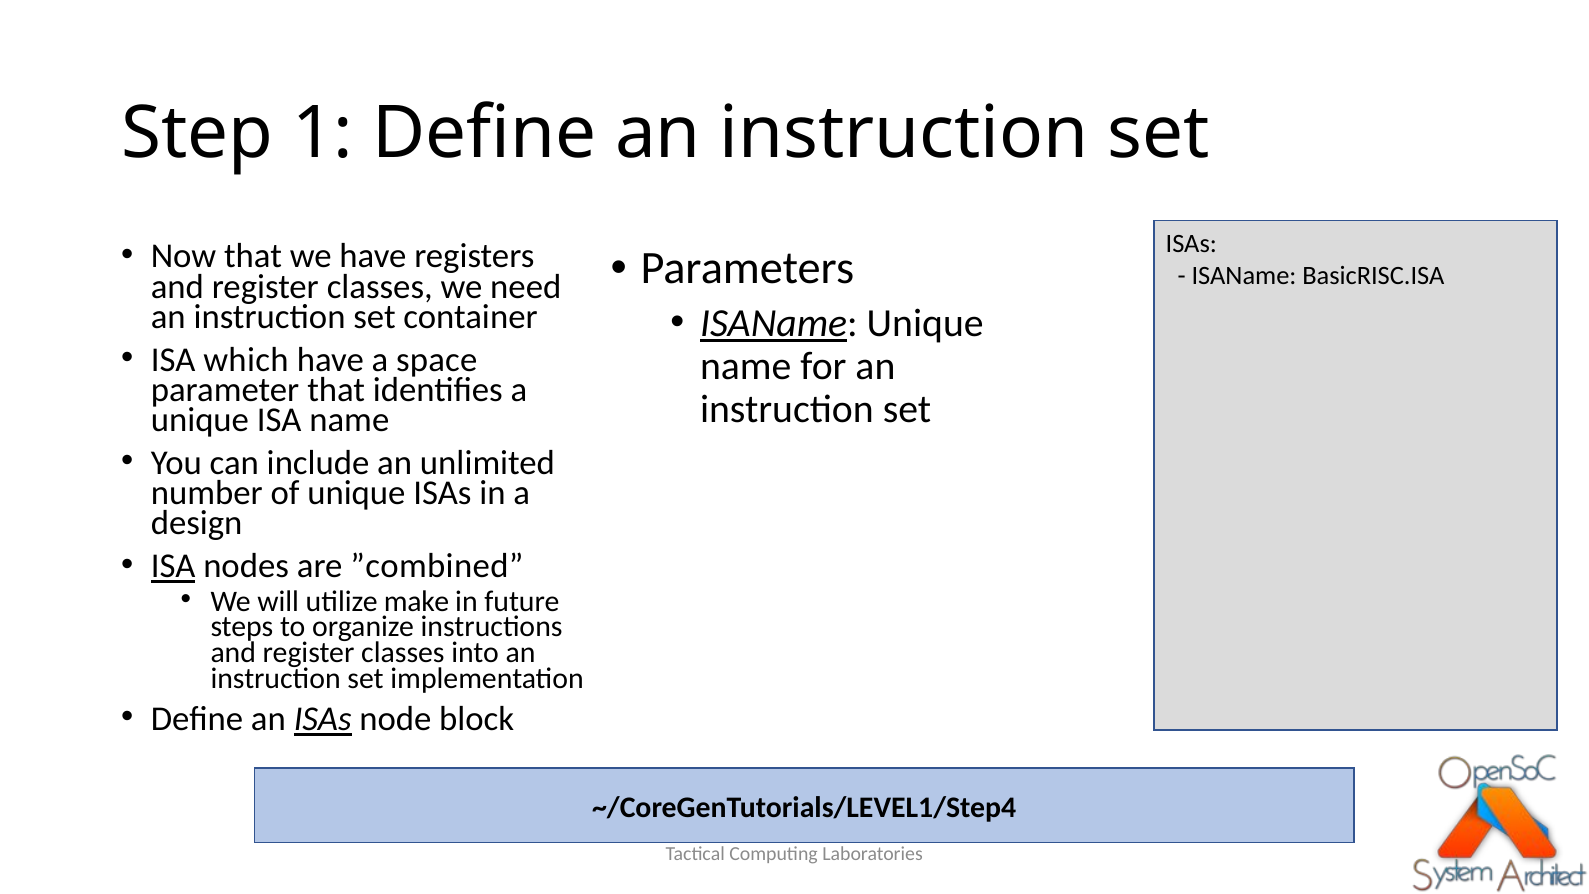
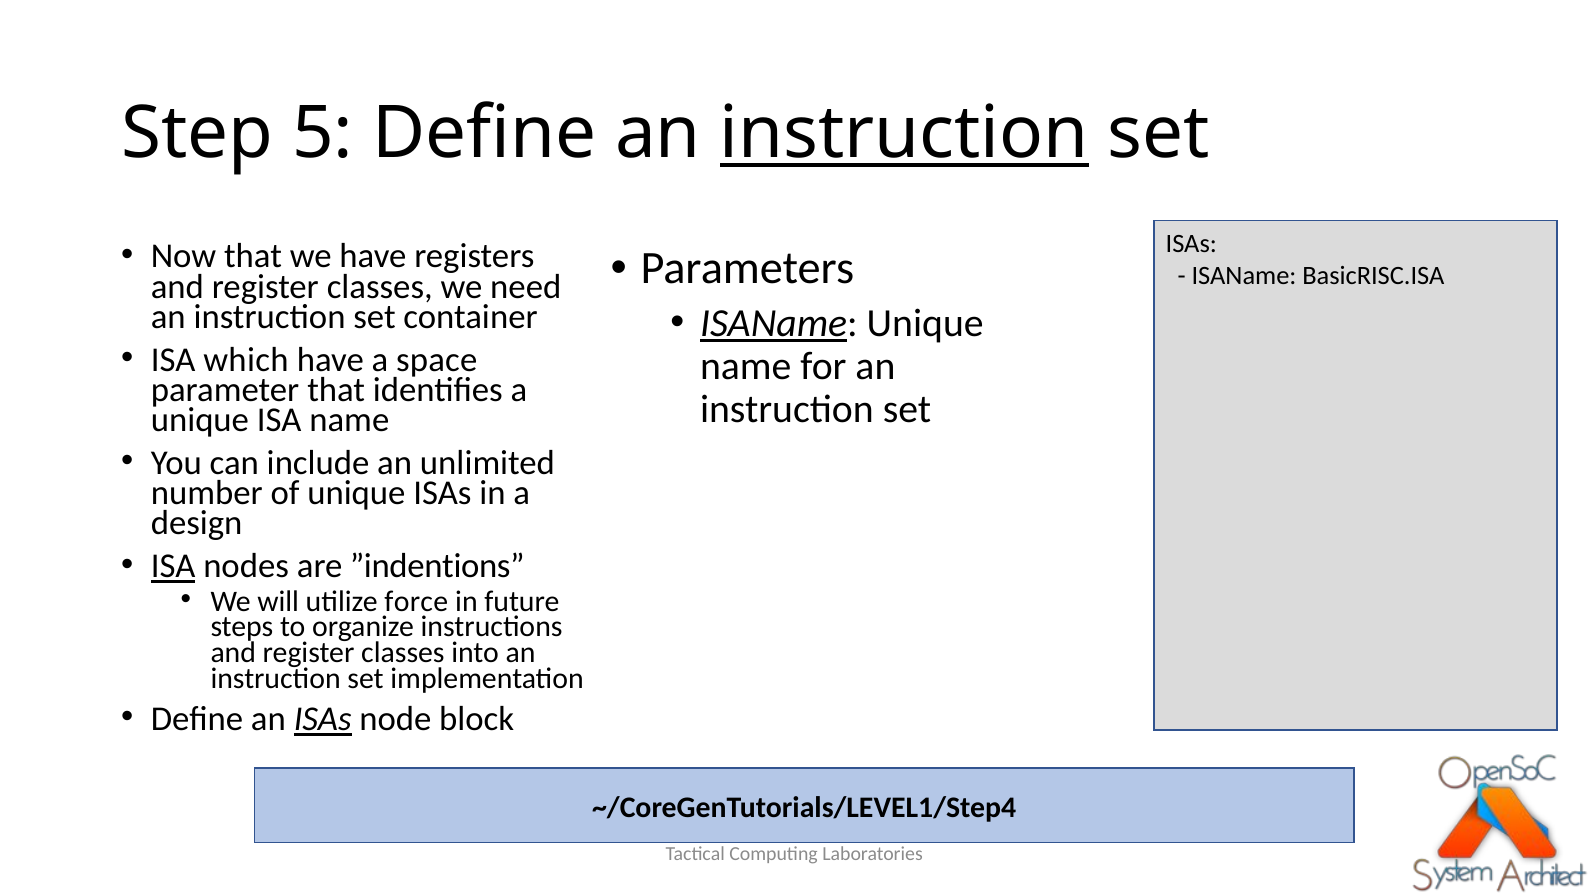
1: 1 -> 5
instruction at (904, 133) underline: none -> present
”combined: ”combined -> ”indentions
make: make -> force
